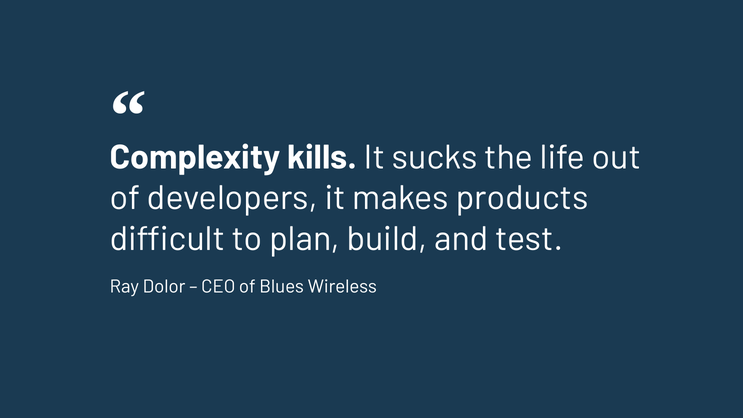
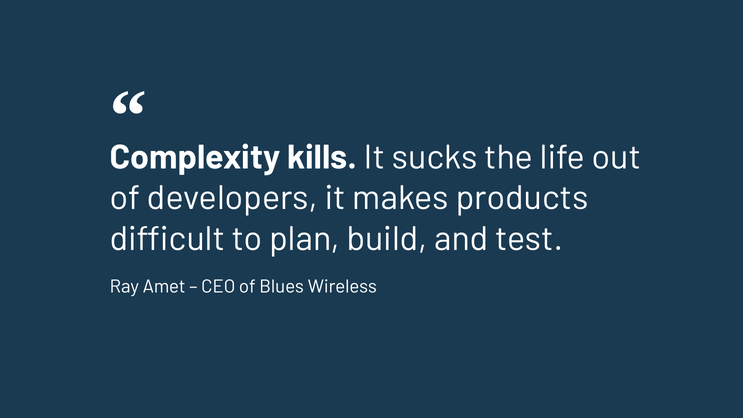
Dolor: Dolor -> Amet
